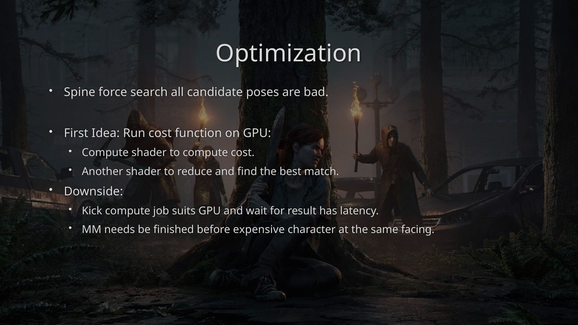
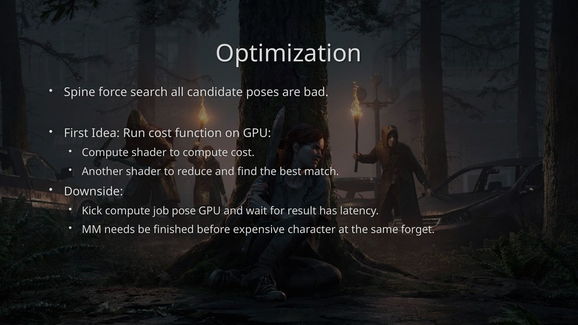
suits: suits -> pose
facing: facing -> forget
